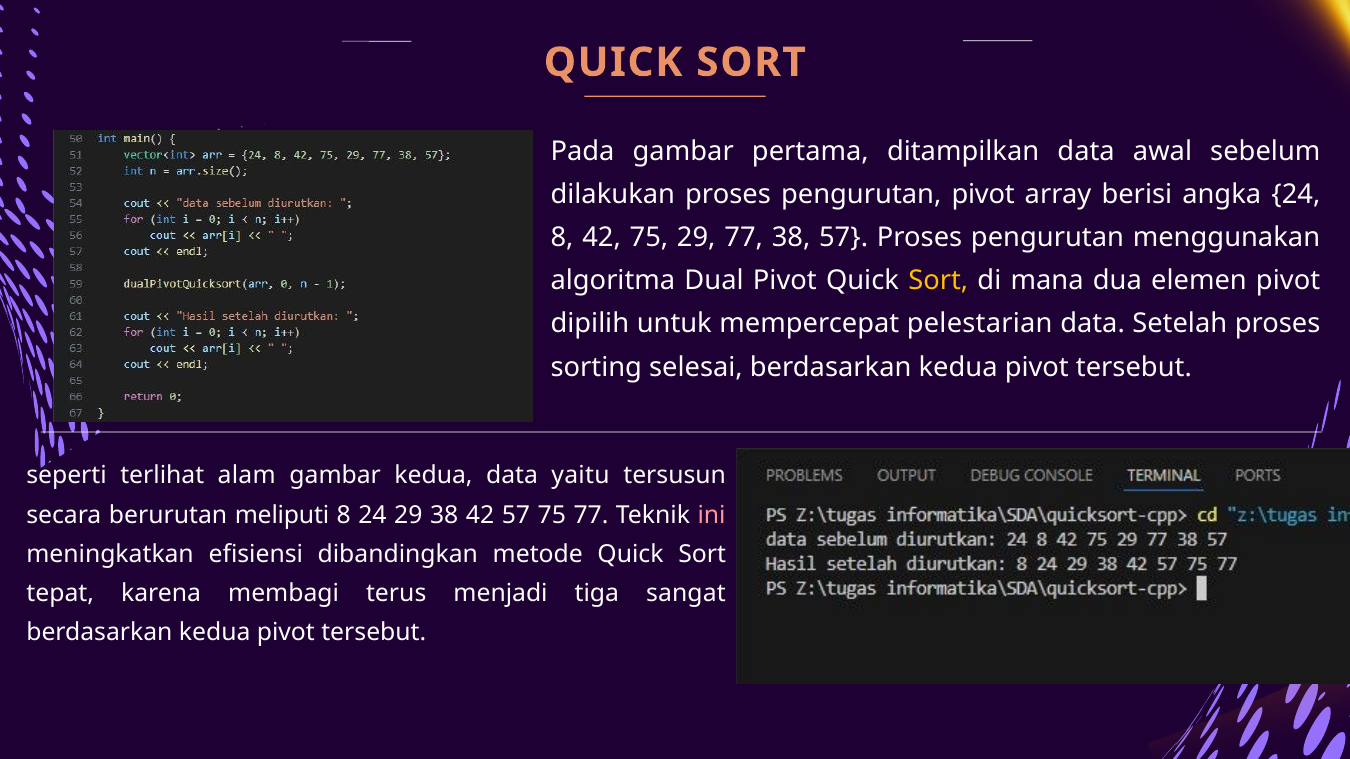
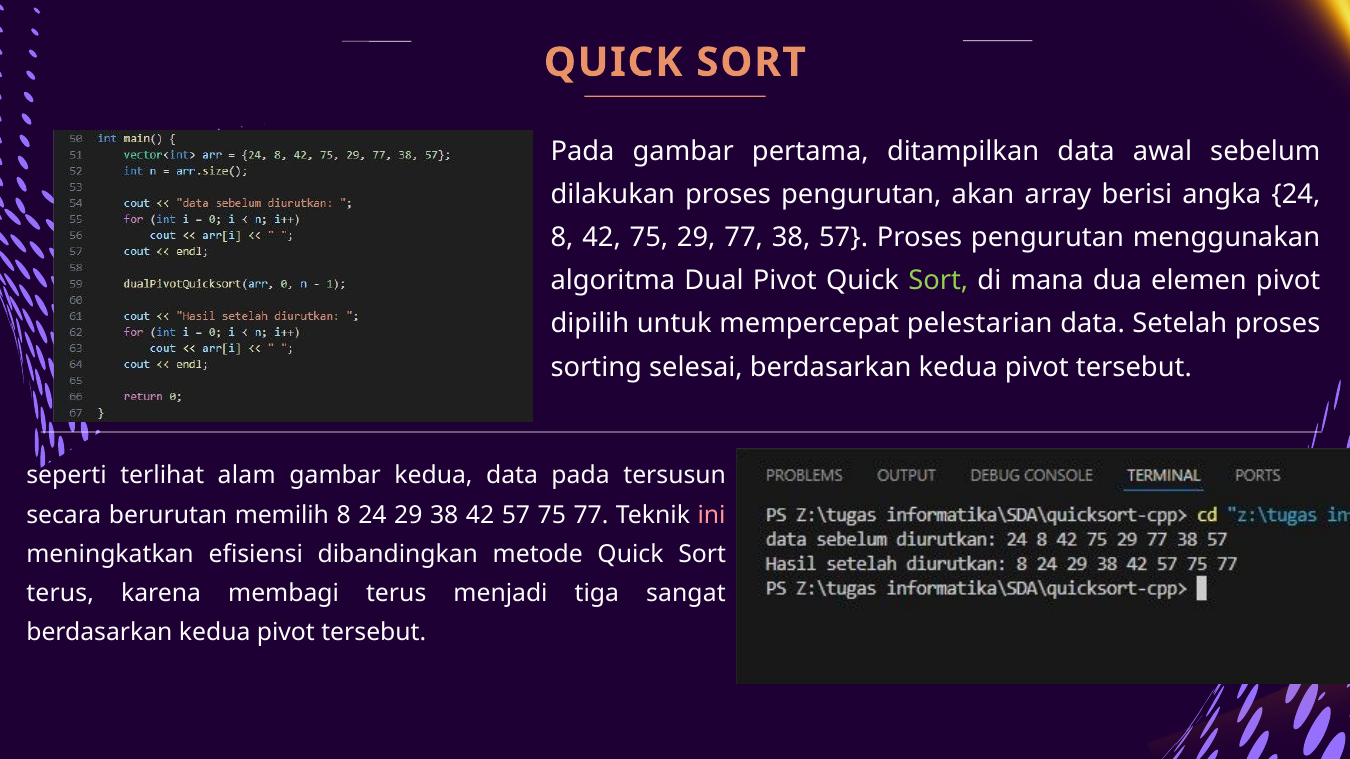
pengurutan pivot: pivot -> akan
Sort at (938, 281) colour: yellow -> light green
data yaitu: yaitu -> pada
meliputi: meliputi -> memilih
tepat at (60, 594): tepat -> terus
